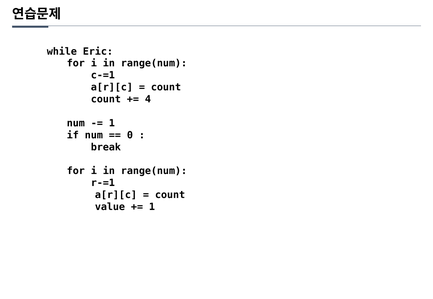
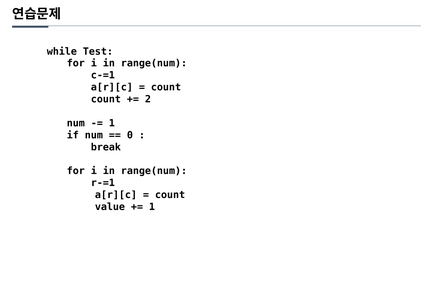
Eric: Eric -> Test
4: 4 -> 2
